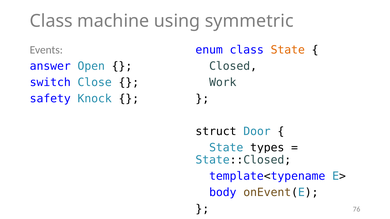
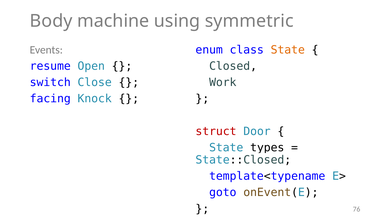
Class at (51, 21): Class -> Body
answer: answer -> resume
safety: safety -> facing
struct colour: black -> red
body: body -> goto
